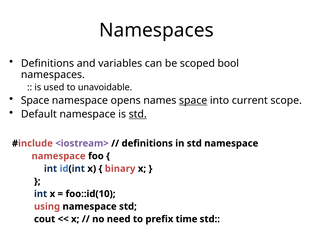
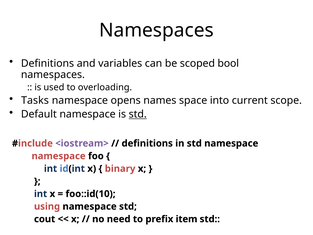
unavoidable: unavoidable -> overloading
Space at (35, 100): Space -> Tasks
space at (193, 100) underline: present -> none
time: time -> item
